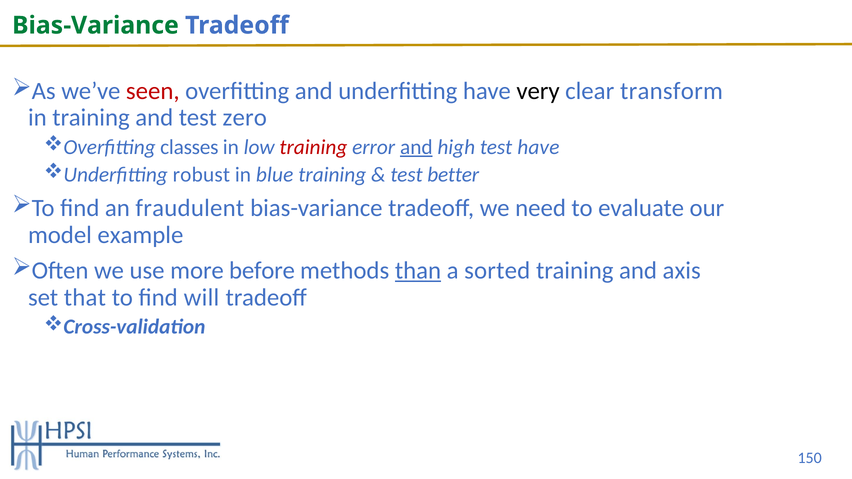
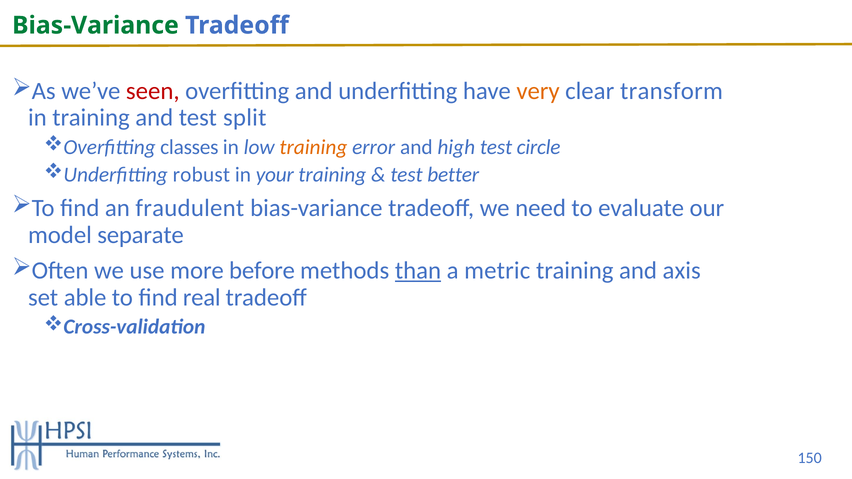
very colour: black -> orange
zero: zero -> split
training at (313, 147) colour: red -> orange
and at (416, 147) underline: present -> none
test have: have -> circle
blue: blue -> your
example: example -> separate
sorted: sorted -> metric
that: that -> able
will: will -> real
